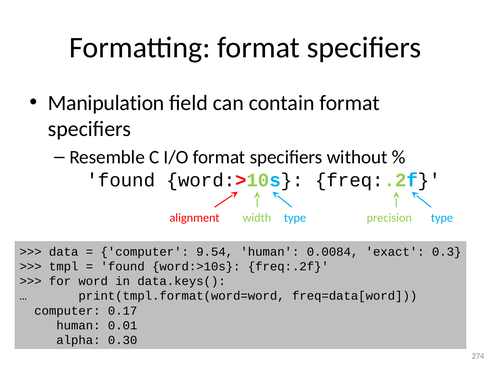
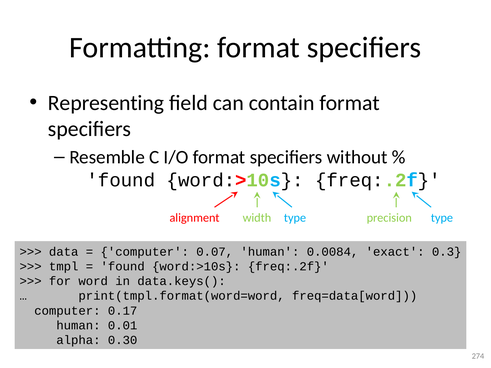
Manipulation: Manipulation -> Representing
9.54: 9.54 -> 0.07
